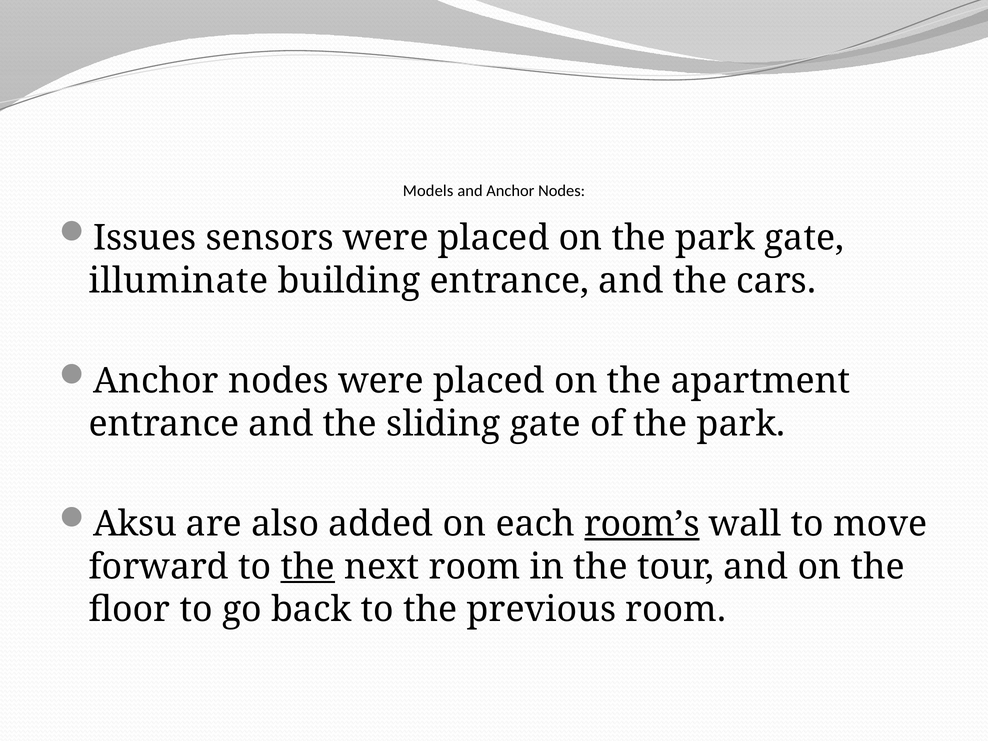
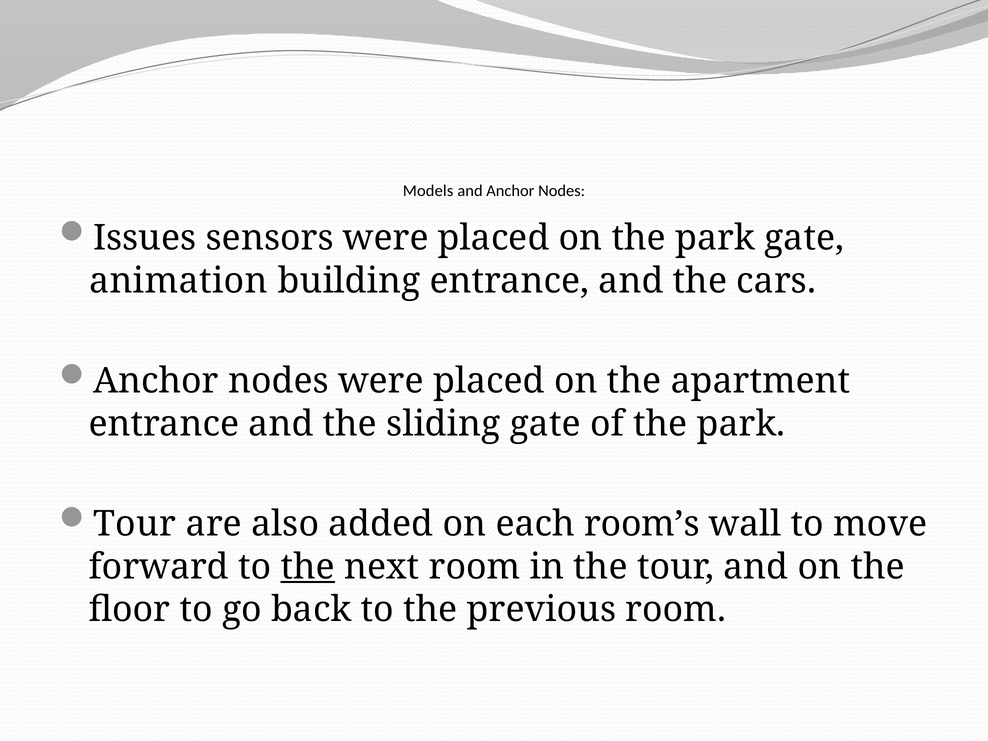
illuminate: illuminate -> animation
Aksu at (135, 524): Aksu -> Tour
room’s underline: present -> none
